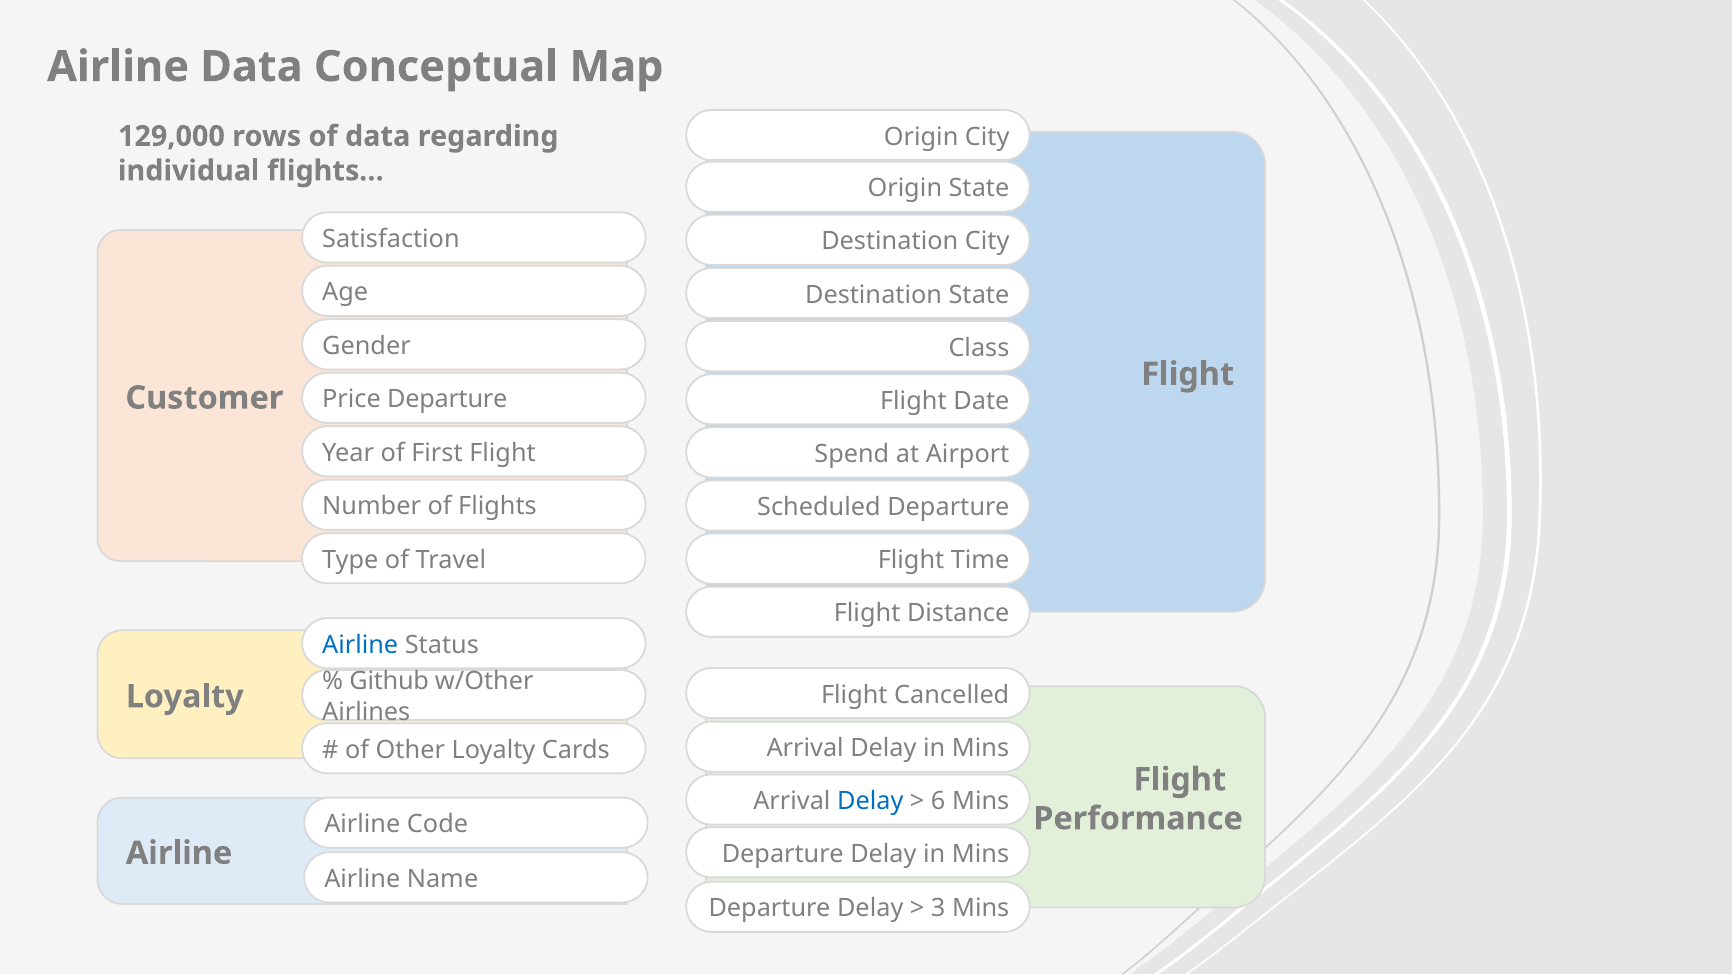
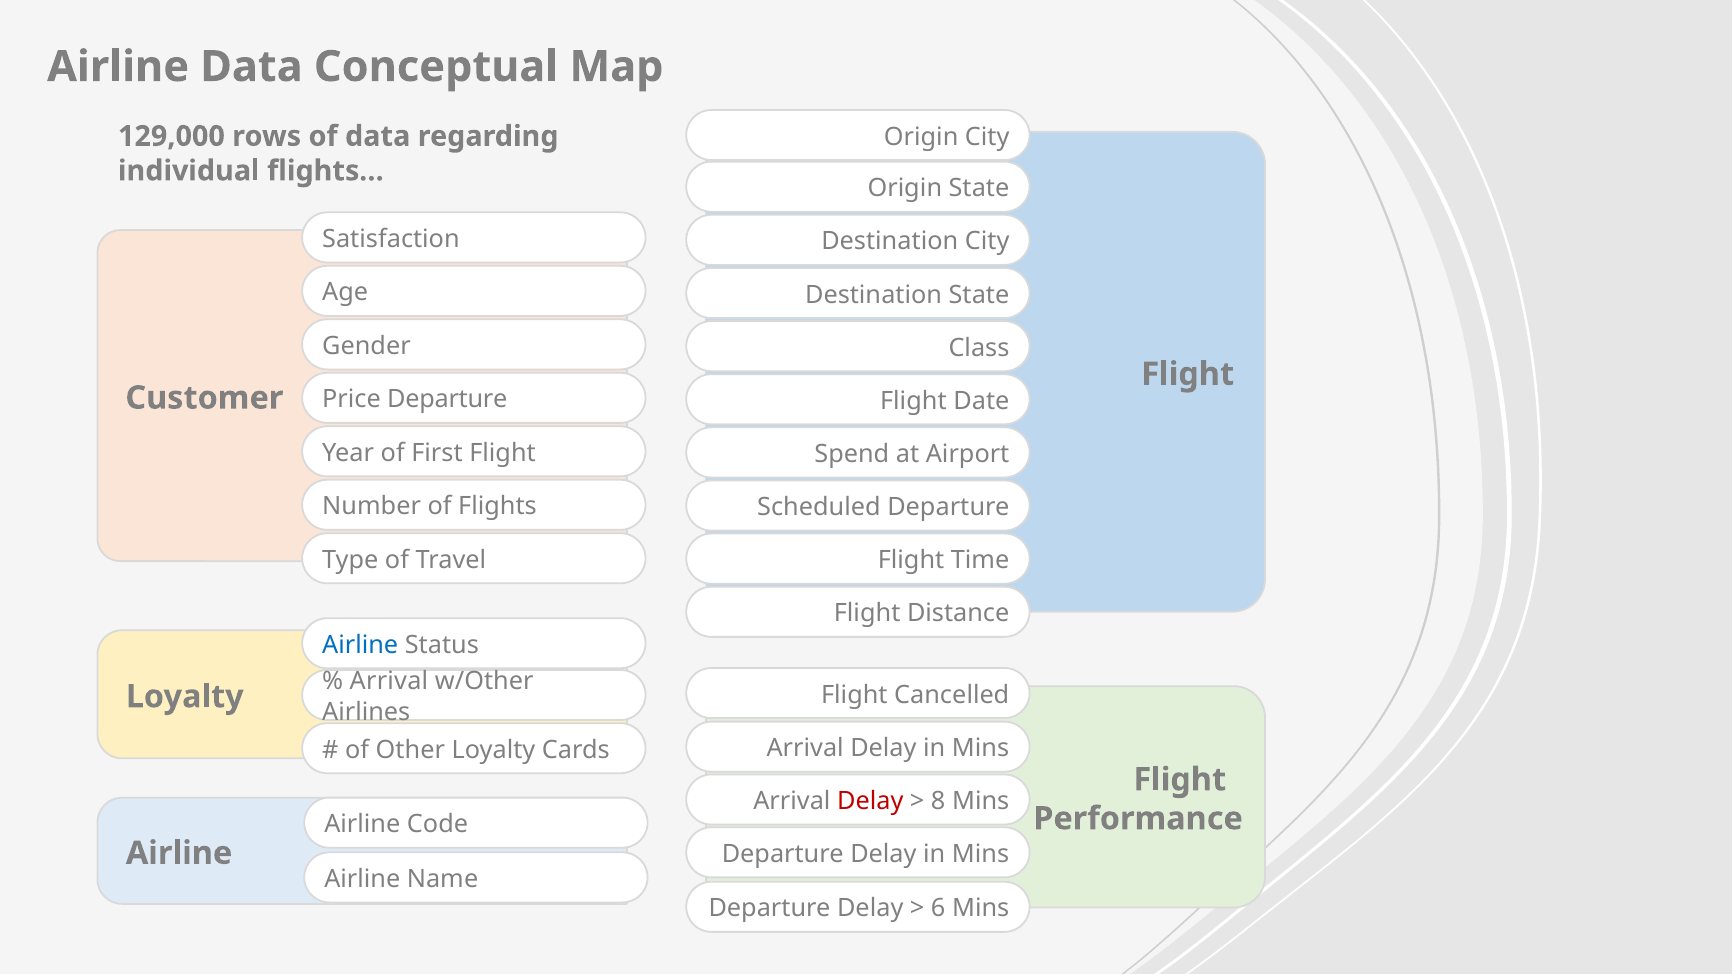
Github at (389, 682): Github -> Arrival
Delay at (870, 801) colour: blue -> red
6: 6 -> 8
3: 3 -> 6
